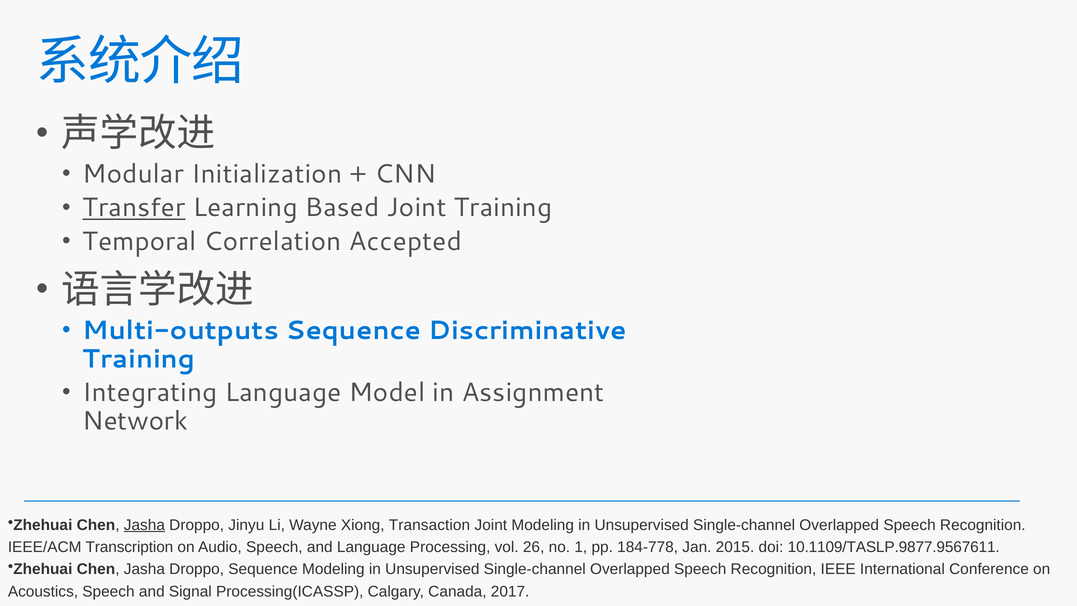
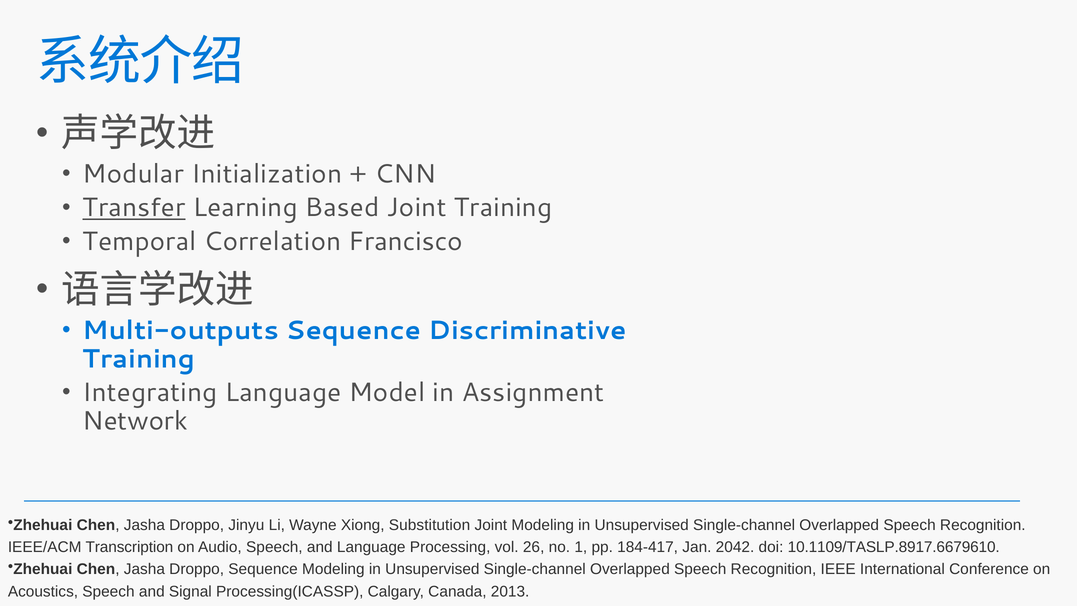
Accepted: Accepted -> Francisco
Jasha at (144, 525) underline: present -> none
Transaction: Transaction -> Substitution
184-778: 184-778 -> 184-417
2015: 2015 -> 2042
10.1109/TASLP.9877.9567611: 10.1109/TASLP.9877.9567611 -> 10.1109/TASLP.8917.6679610
2017: 2017 -> 2013
